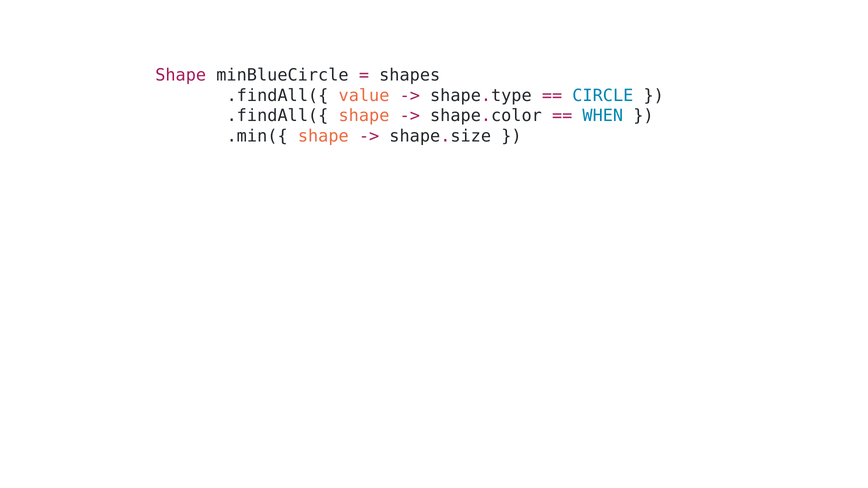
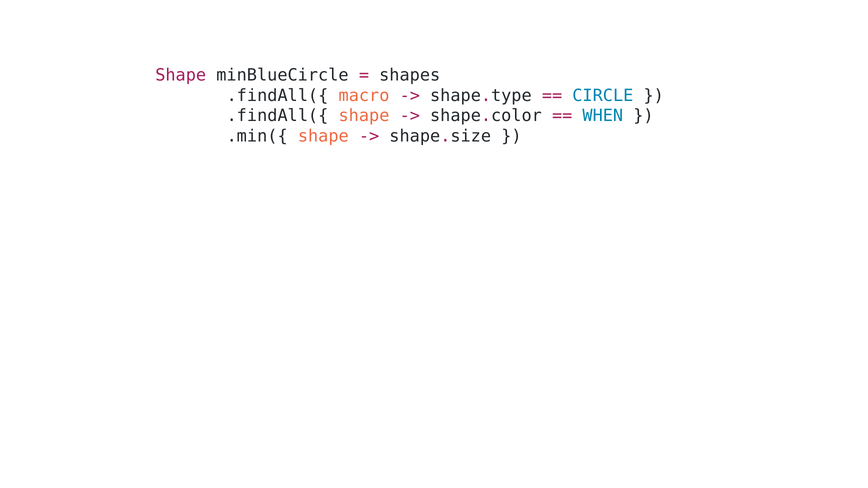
value: value -> macro
